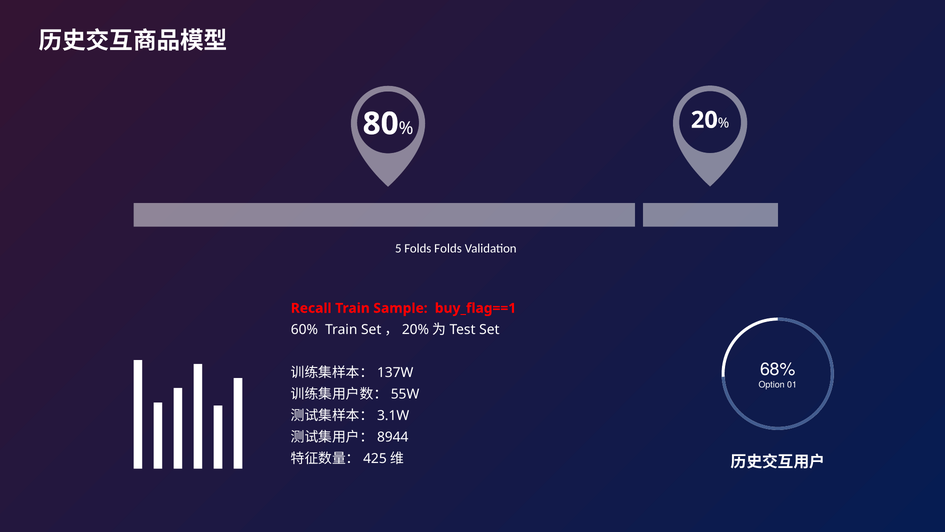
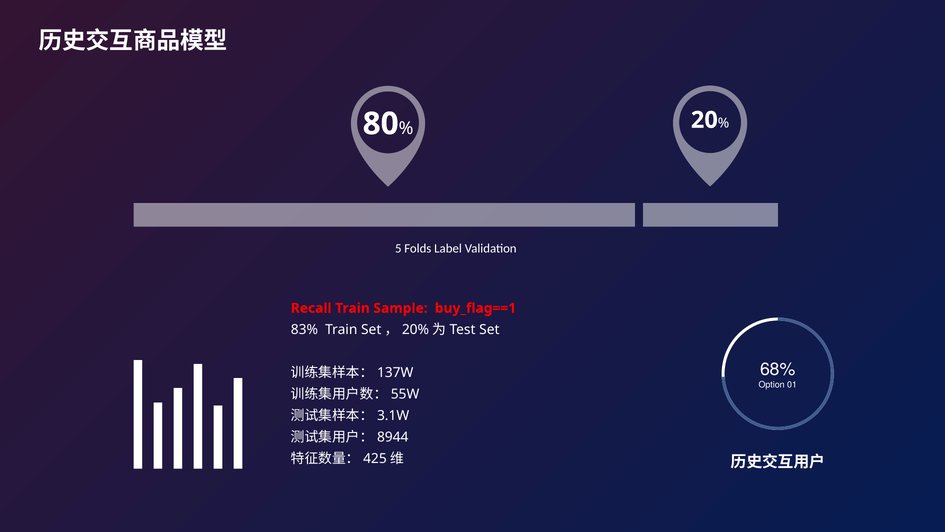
Folds Folds: Folds -> Label
60%: 60% -> 83%
